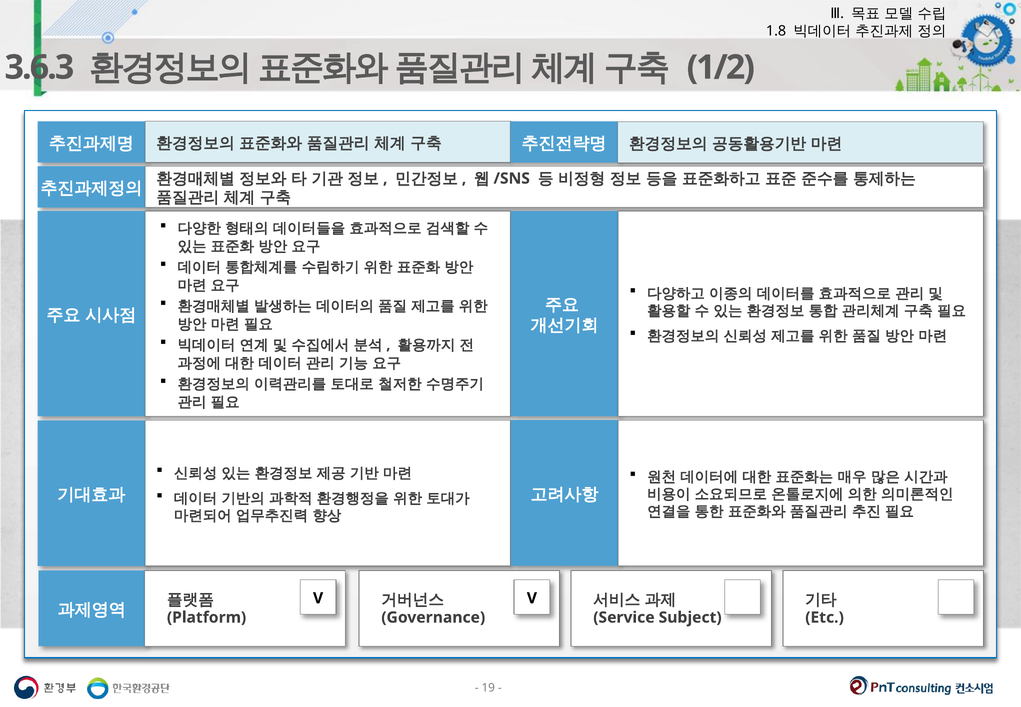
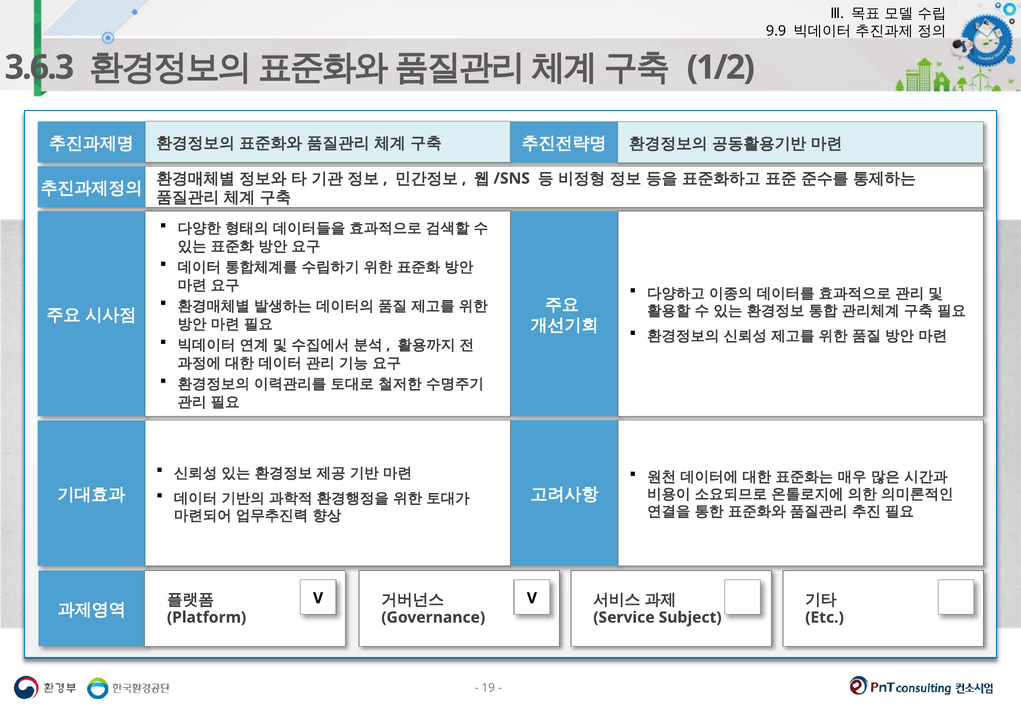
1.8: 1.8 -> 9.9
